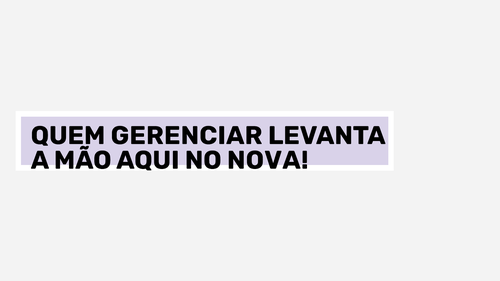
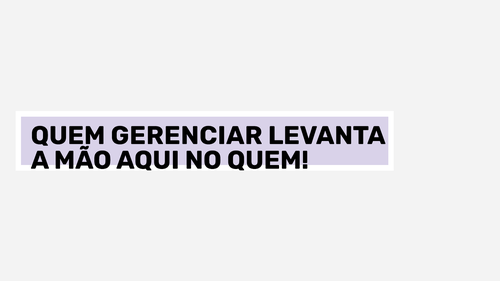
NO NOVA: NOVA -> QUEM
